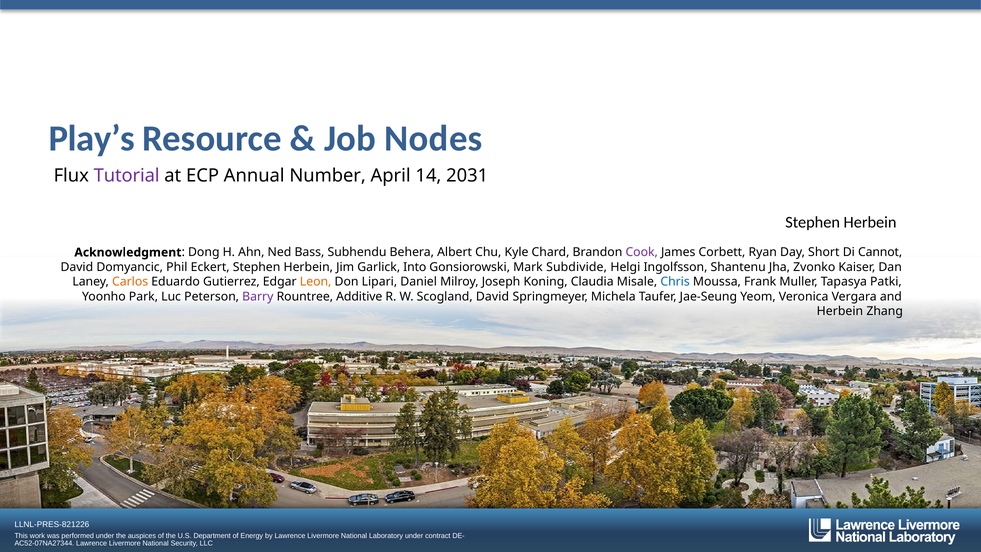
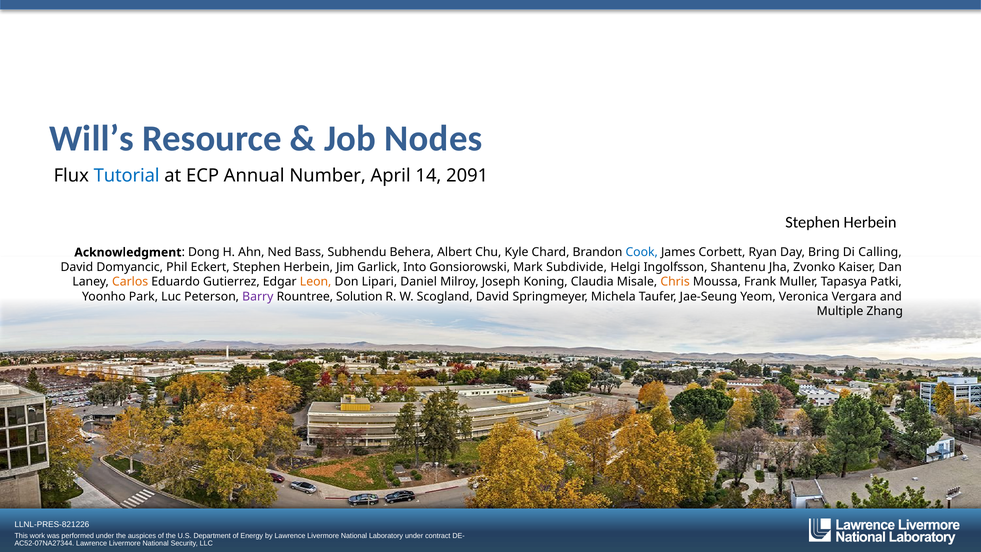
Play’s: Play’s -> Will’s
Tutorial colour: purple -> blue
2031: 2031 -> 2091
Cook colour: purple -> blue
Short: Short -> Bring
Cannot: Cannot -> Calling
Chris colour: blue -> orange
Additive: Additive -> Solution
Herbein at (840, 311): Herbein -> Multiple
